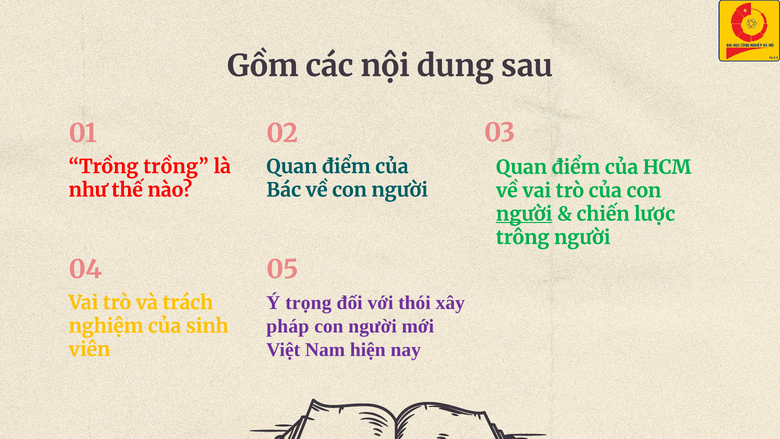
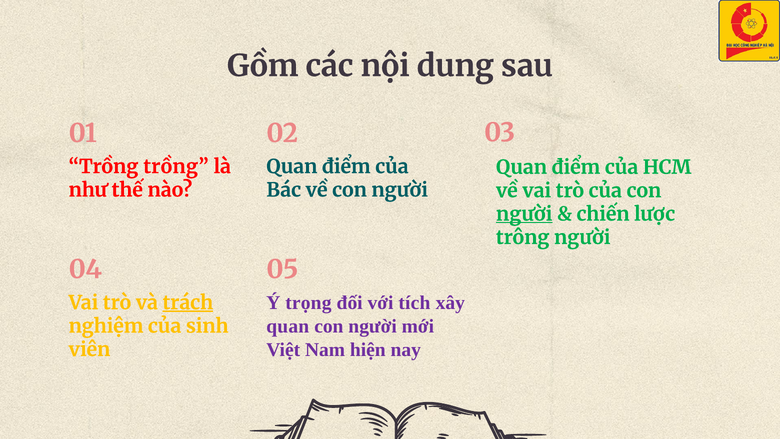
thói: thói -> tích
trách underline: none -> present
pháp at (288, 326): pháp -> quan
